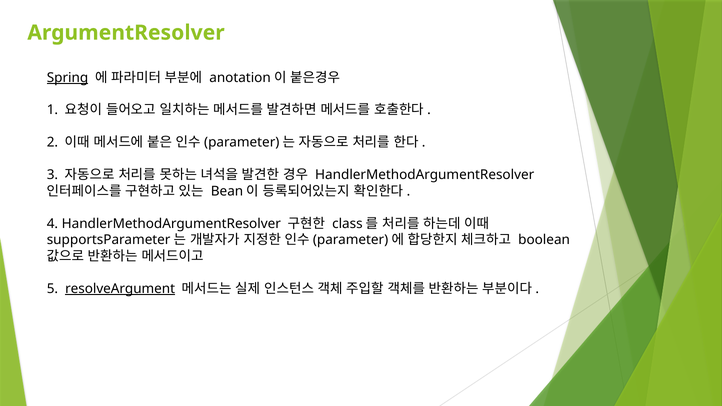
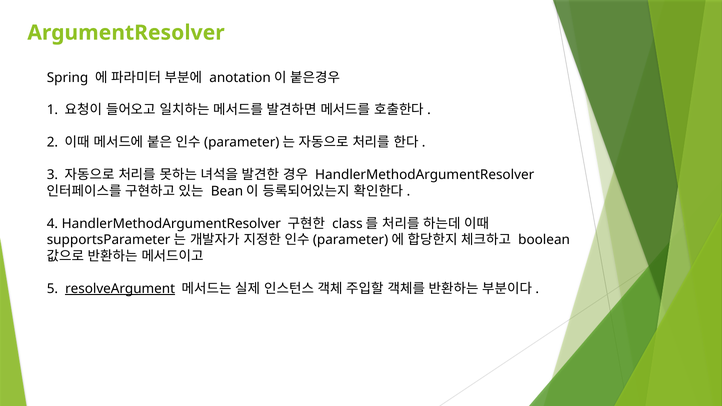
Spring underline: present -> none
